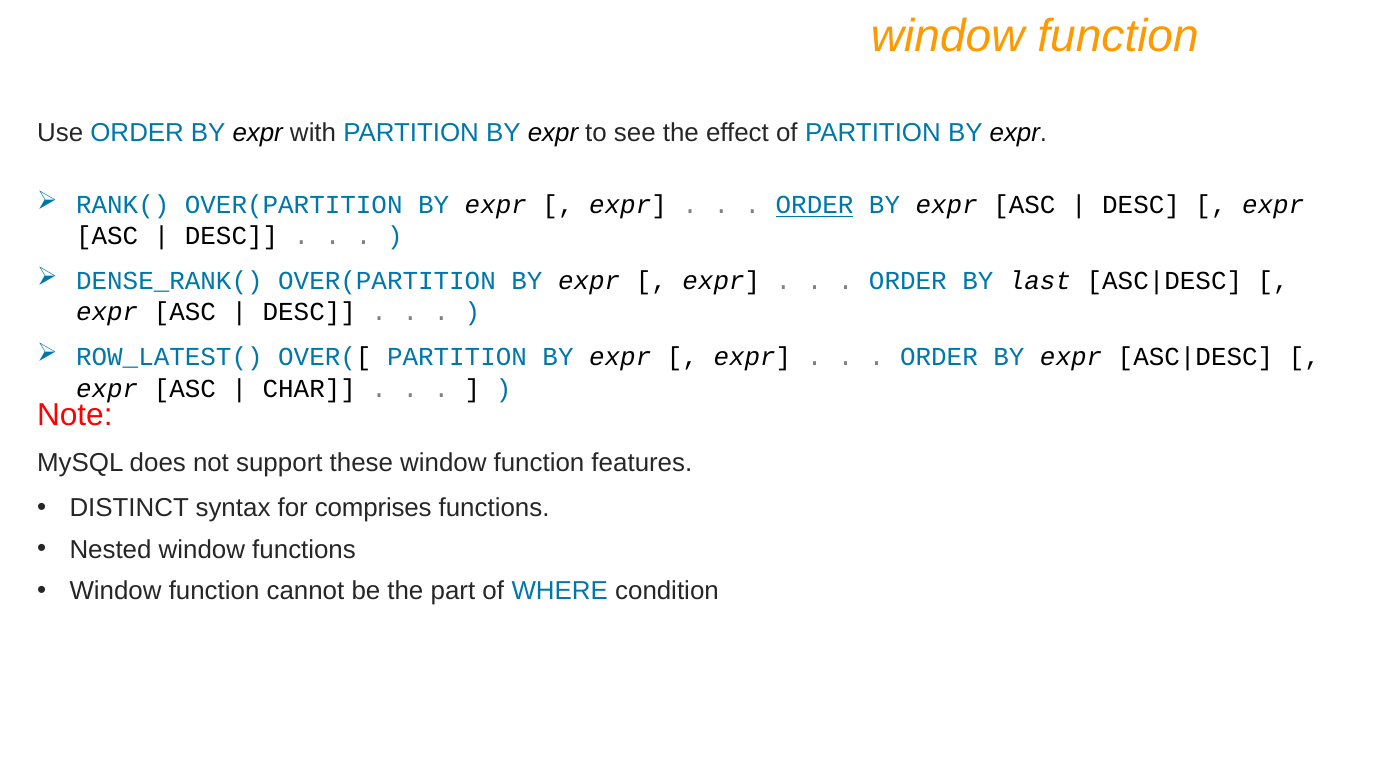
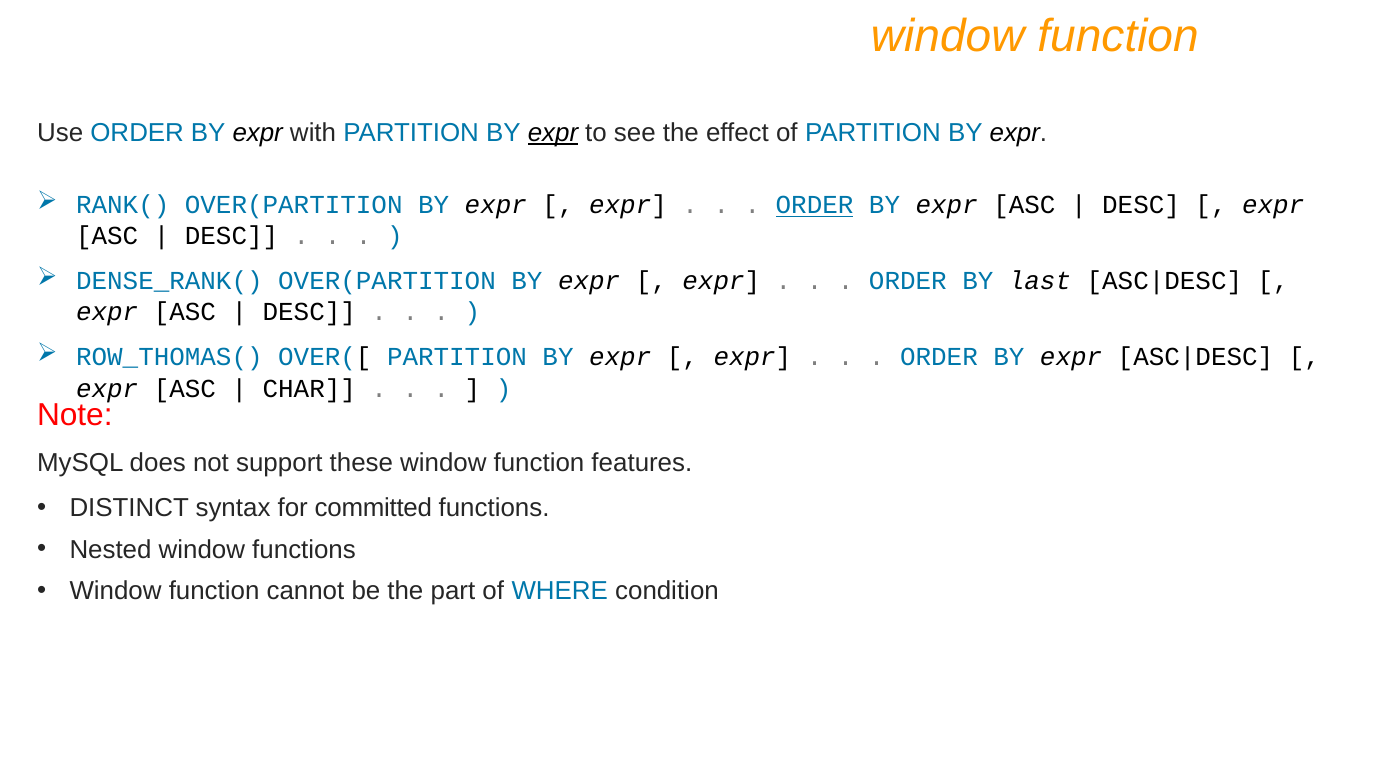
expr at (553, 133) underline: none -> present
ROW_LATEST(: ROW_LATEST( -> ROW_THOMAS(
comprises: comprises -> committed
